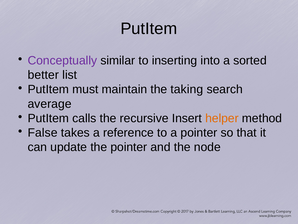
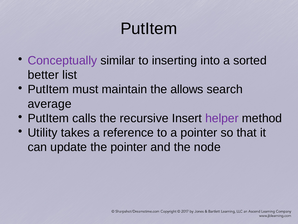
taking: taking -> allows
helper colour: orange -> purple
False: False -> Utility
